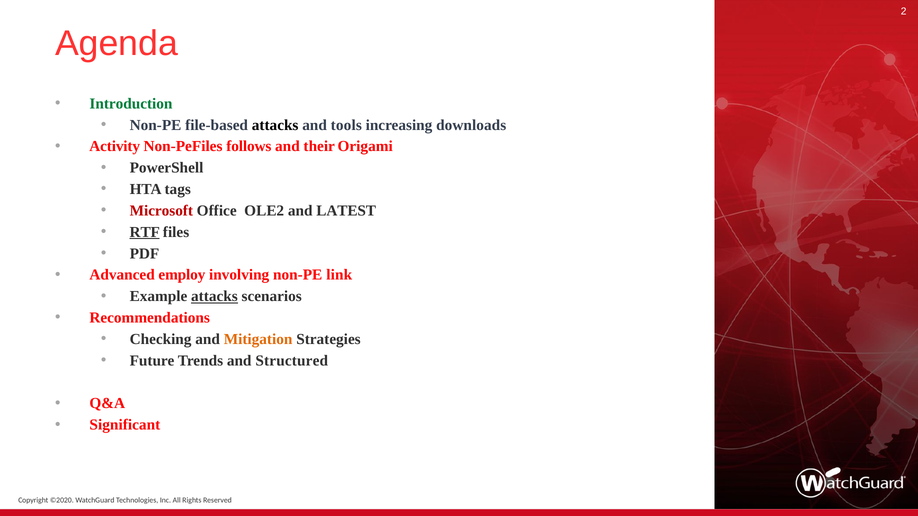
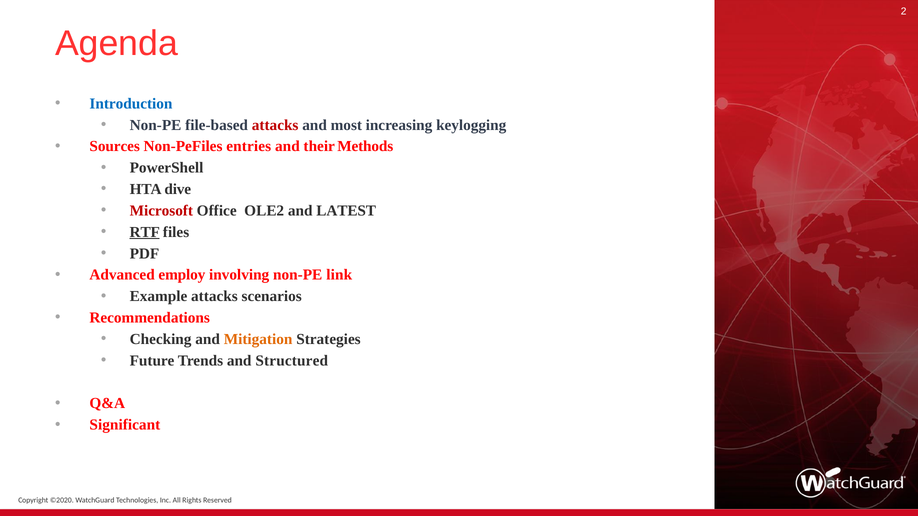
Introduction colour: green -> blue
attacks at (275, 125) colour: black -> red
tools: tools -> most
downloads: downloads -> keylogging
Activity: Activity -> Sources
follows: follows -> entries
Origami: Origami -> Methods
tags: tags -> dive
attacks at (214, 297) underline: present -> none
